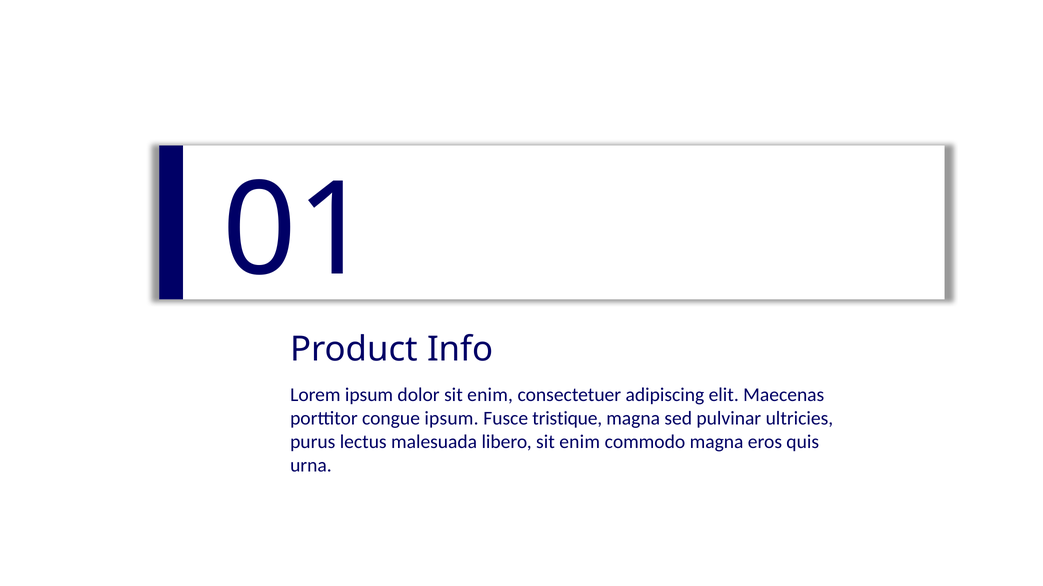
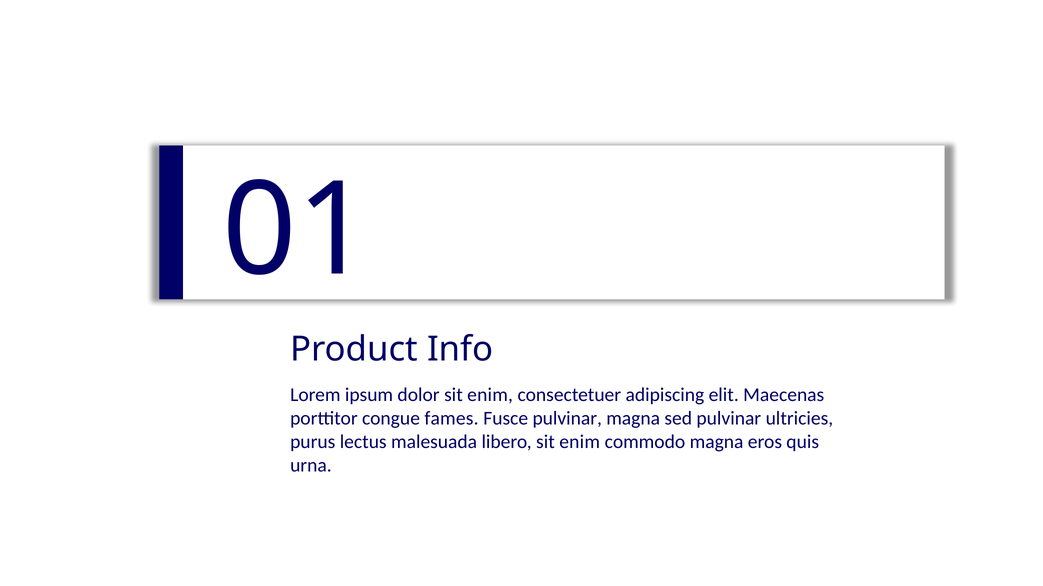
congue ipsum: ipsum -> fames
Fusce tristique: tristique -> pulvinar
